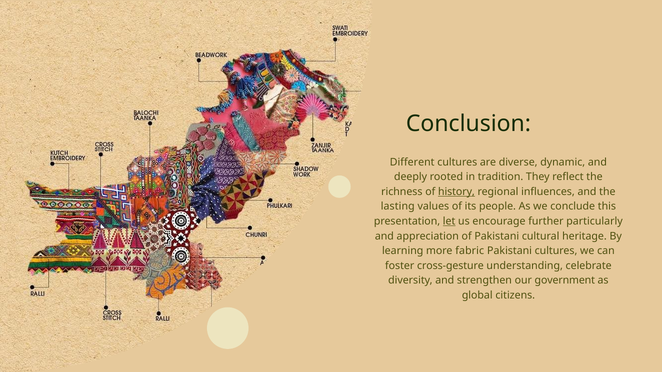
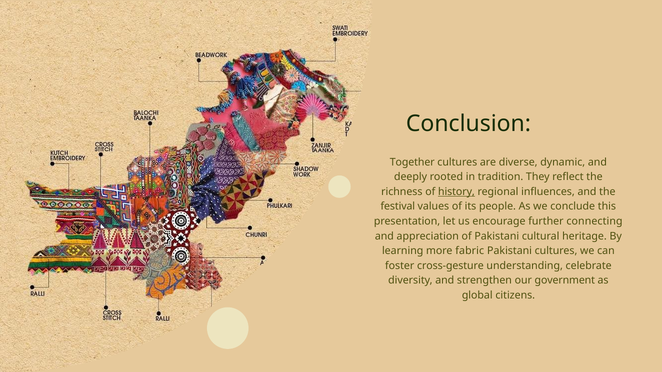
Different: Different -> Together
lasting: lasting -> festival
let underline: present -> none
particularly: particularly -> connecting
